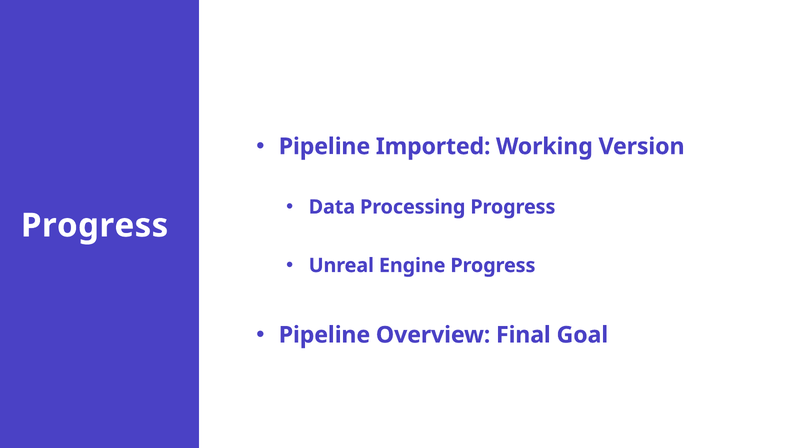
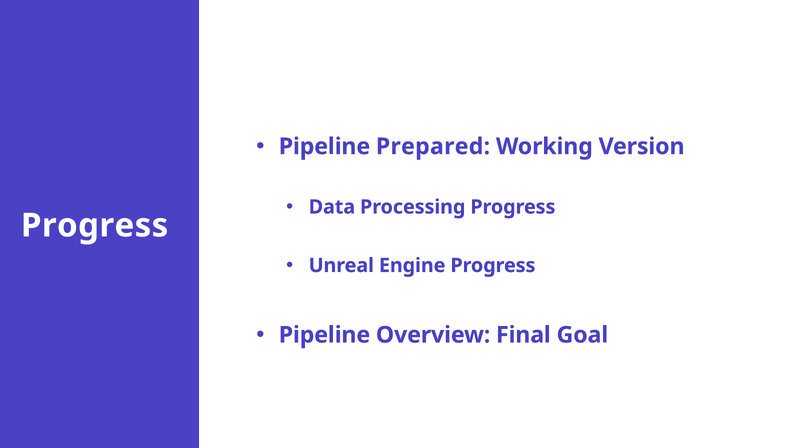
Imported: Imported -> Prepared
